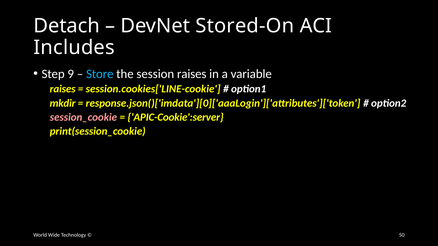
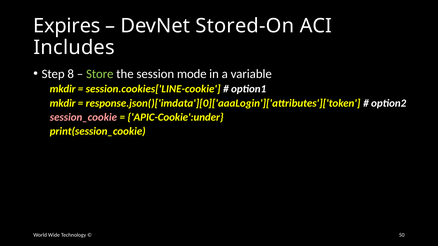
Detach: Detach -> Expires
9: 9 -> 8
Store colour: light blue -> light green
session raises: raises -> mode
raises at (63, 89): raises -> mkdir
APIC-Cookie':server: APIC-Cookie':server -> APIC-Cookie':under
